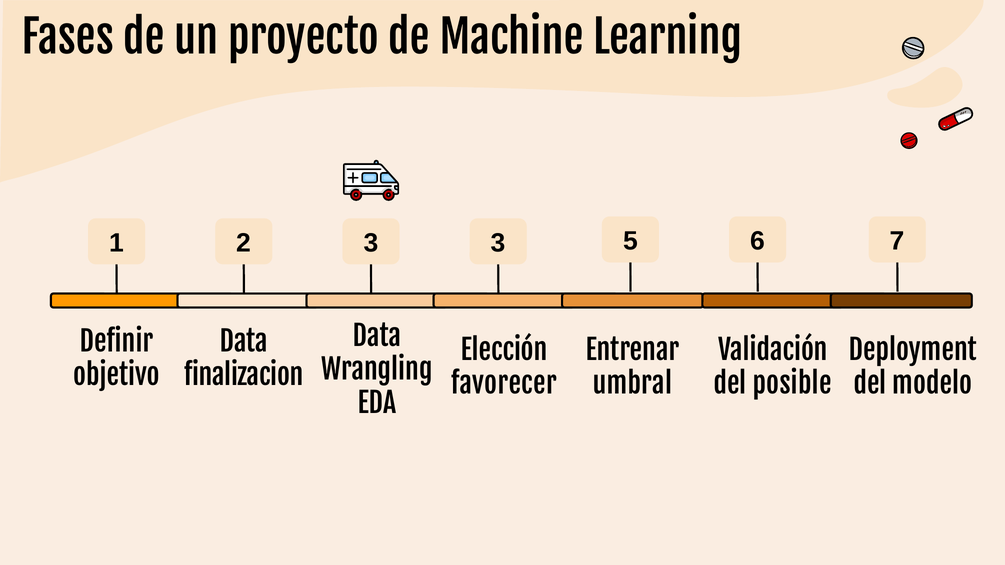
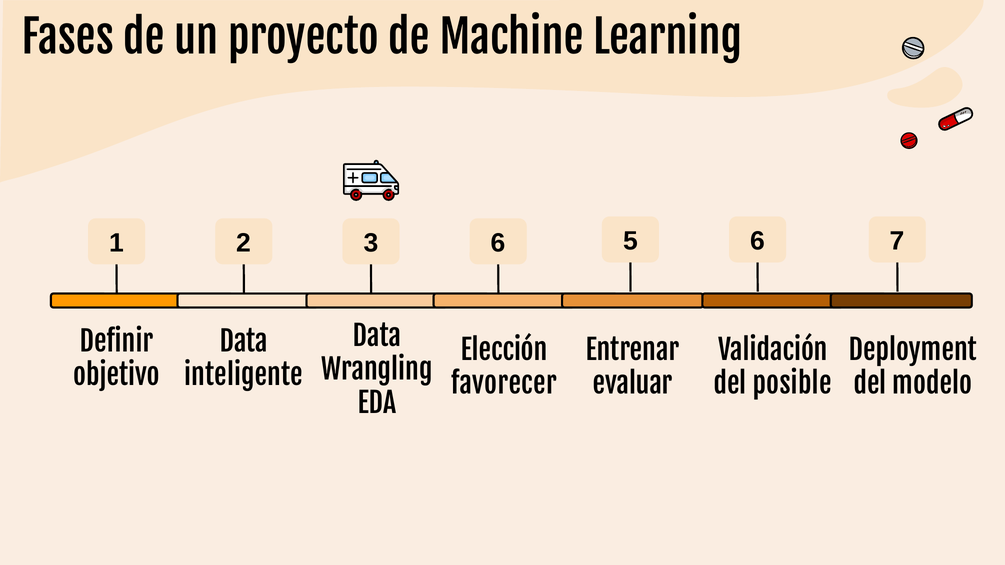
3 3: 3 -> 6
finalizacion: finalizacion -> inteligente
umbral: umbral -> evaluar
